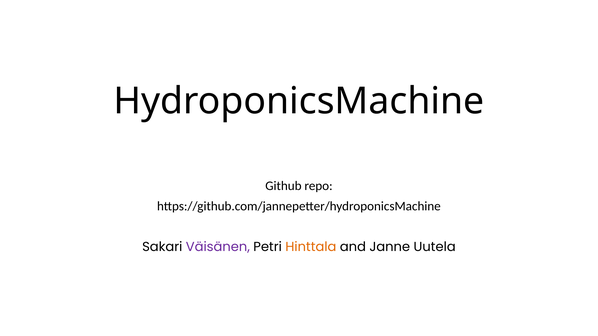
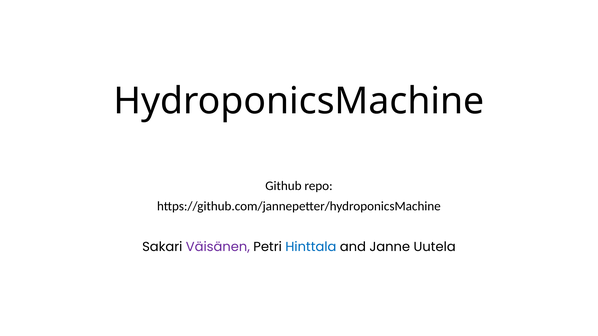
Hinttala colour: orange -> blue
